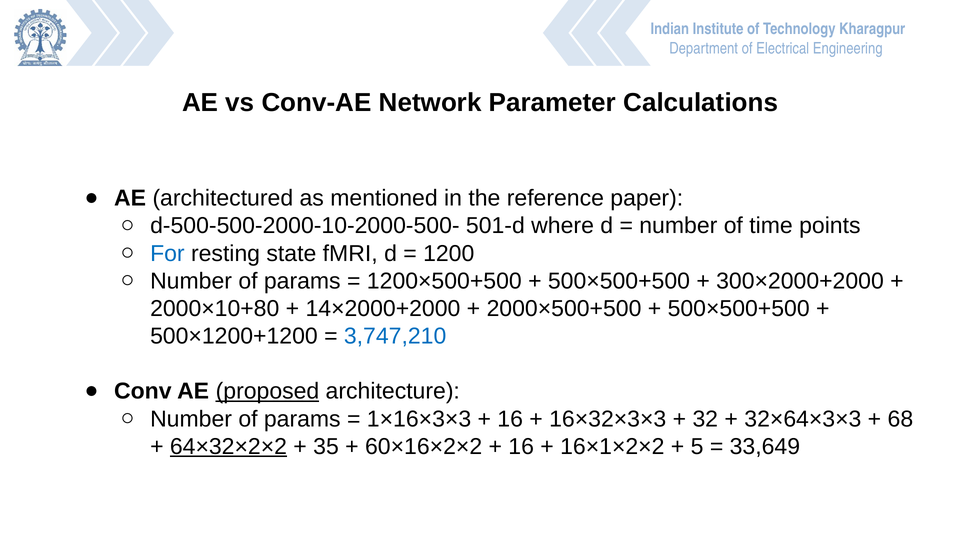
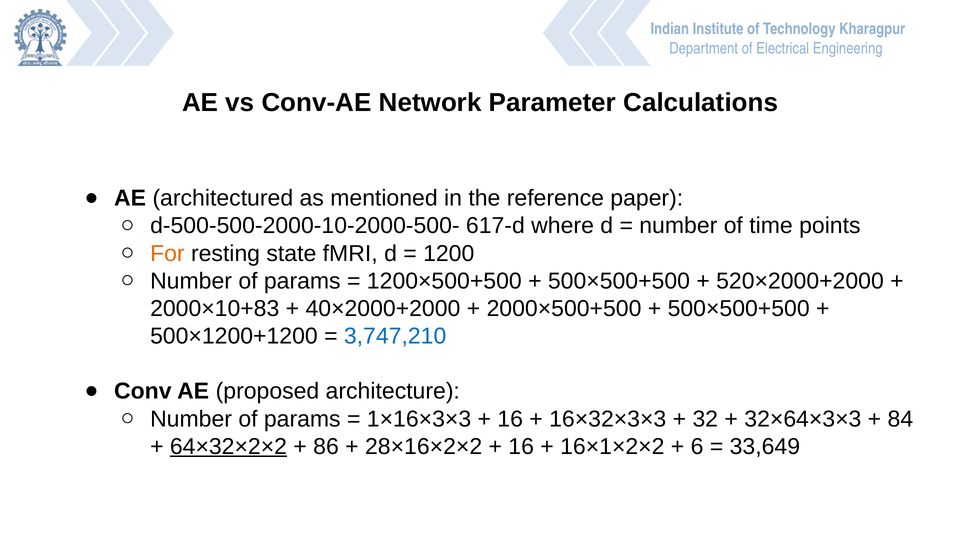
501-d: 501-d -> 617-d
For colour: blue -> orange
300×2000+2000: 300×2000+2000 -> 520×2000+2000
2000×10+80: 2000×10+80 -> 2000×10+83
14×2000+2000: 14×2000+2000 -> 40×2000+2000
proposed underline: present -> none
68: 68 -> 84
35: 35 -> 86
60×16×2×2: 60×16×2×2 -> 28×16×2×2
5: 5 -> 6
